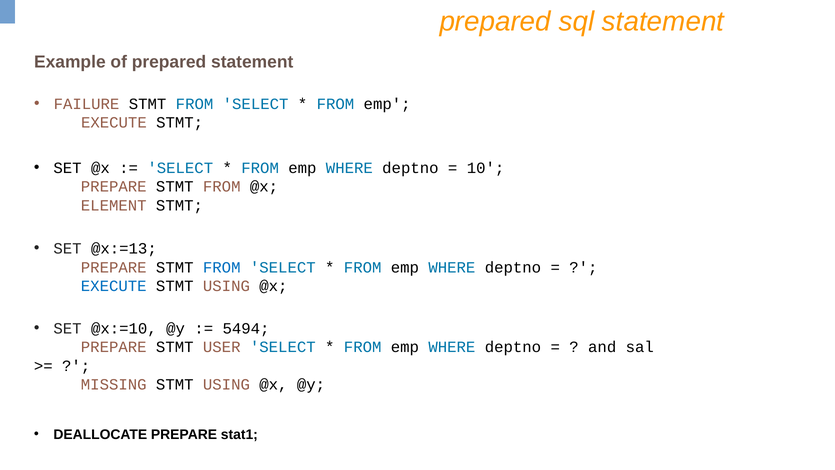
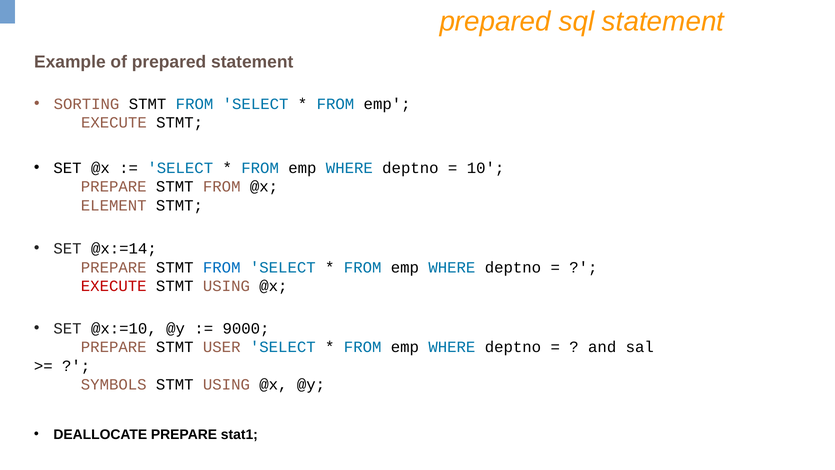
FAILURE: FAILURE -> SORTING
@x:=13: @x:=13 -> @x:=14
EXECUTE at (114, 286) colour: blue -> red
5494: 5494 -> 9000
MISSING: MISSING -> SYMBOLS
